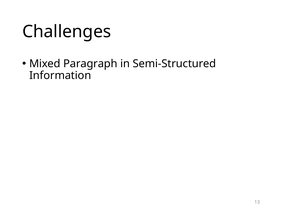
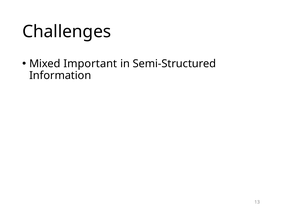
Paragraph: Paragraph -> Important
